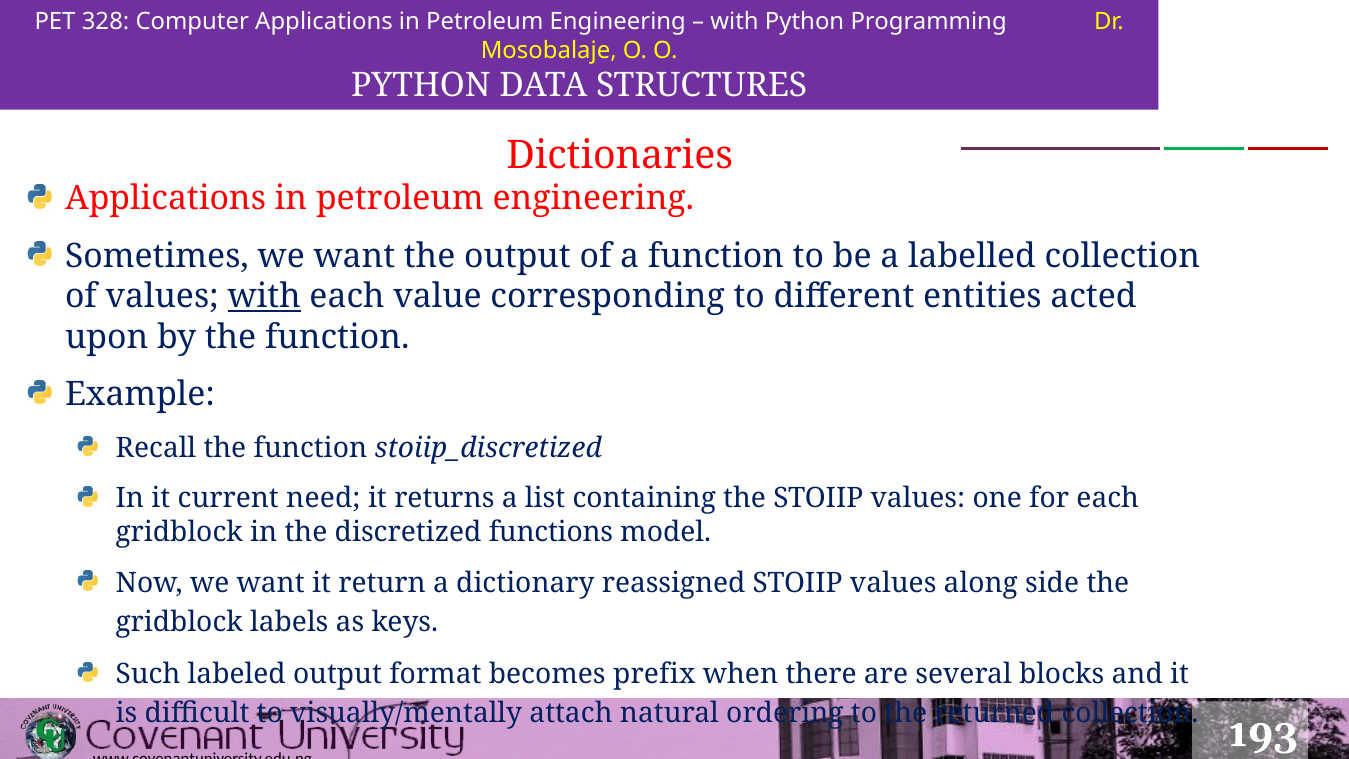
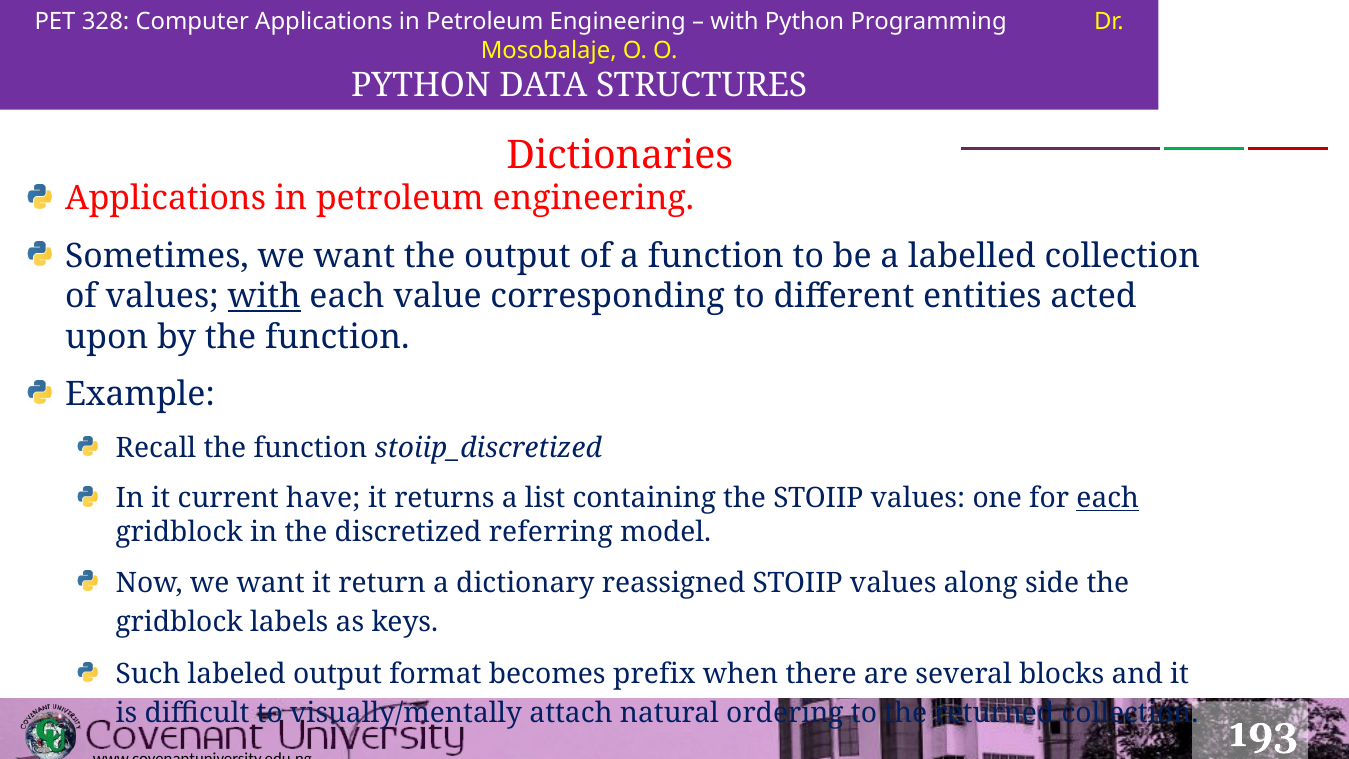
need: need -> have
each at (1108, 498) underline: none -> present
functions: functions -> referring
